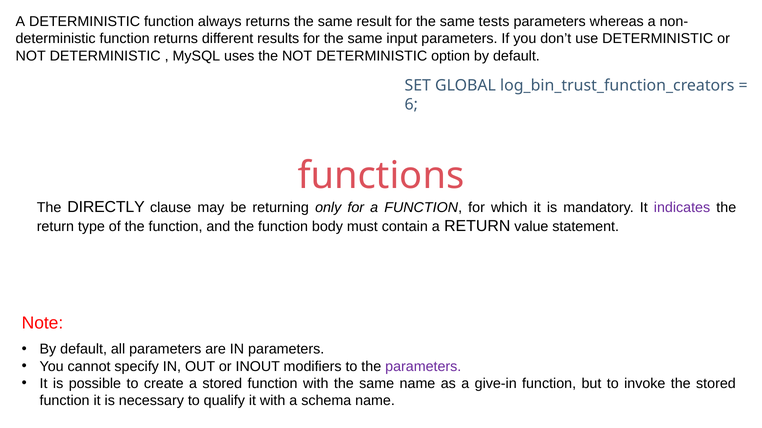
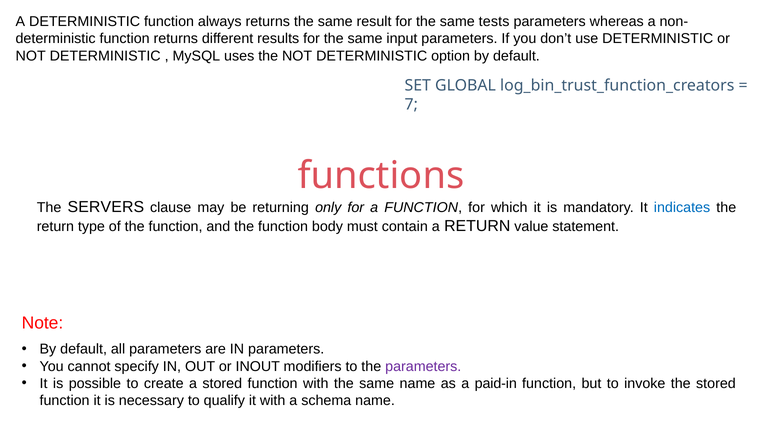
6: 6 -> 7
DIRECTLY: DIRECTLY -> SERVERS
indicates colour: purple -> blue
give-in: give-in -> paid-in
